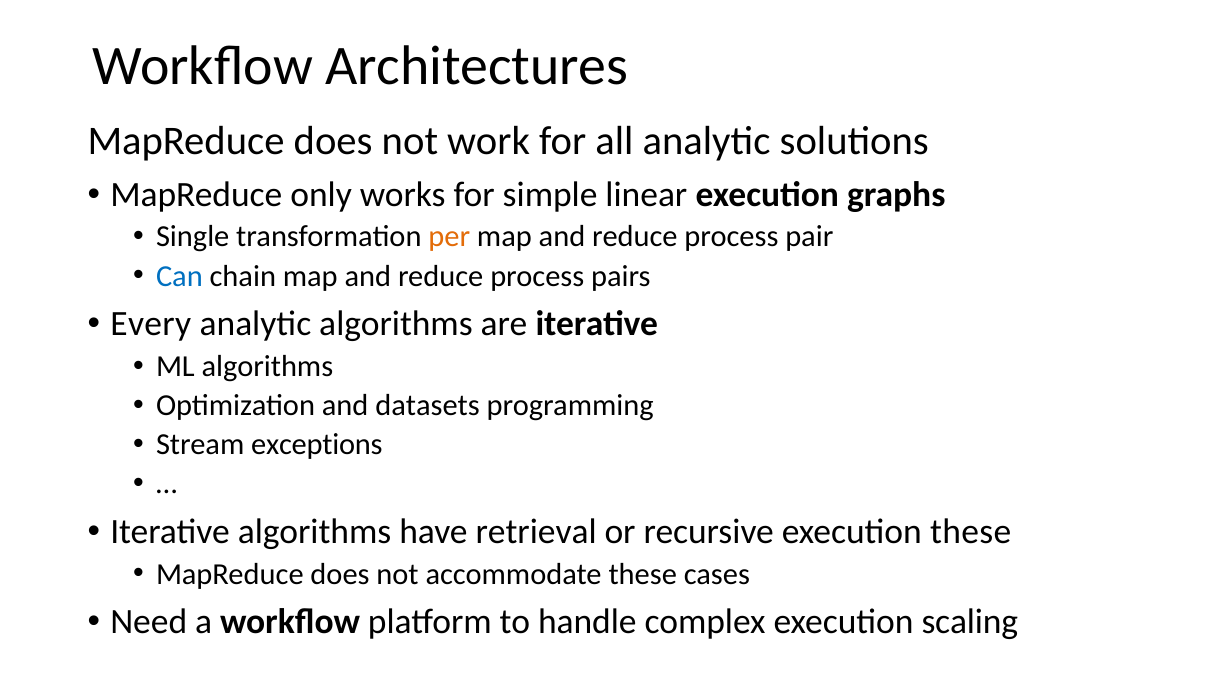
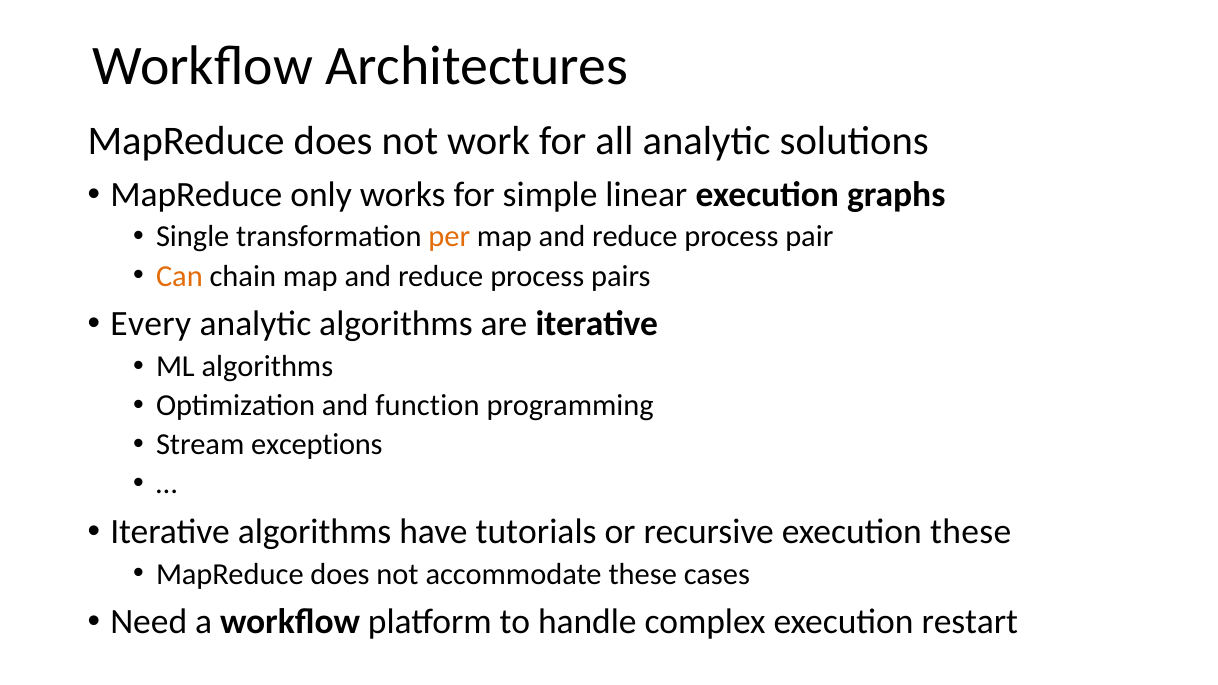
Can colour: blue -> orange
datasets: datasets -> function
retrieval: retrieval -> tutorials
scaling: scaling -> restart
